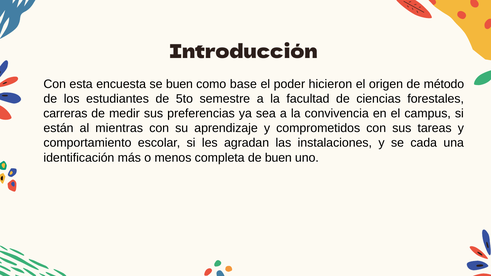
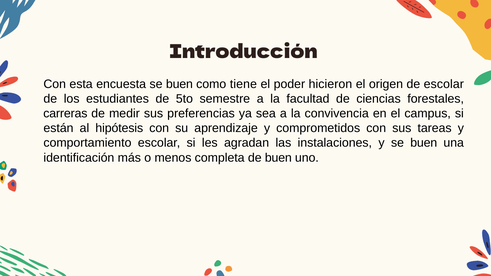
base: base -> tiene
de método: método -> escolar
mientras: mientras -> hipótesis
y se cada: cada -> buen
